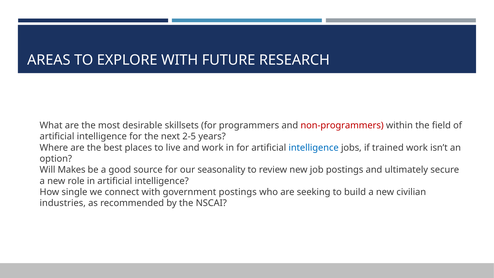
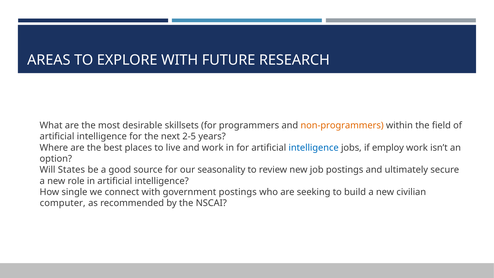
non-programmers colour: red -> orange
trained: trained -> employ
Makes: Makes -> States
industries: industries -> computer
